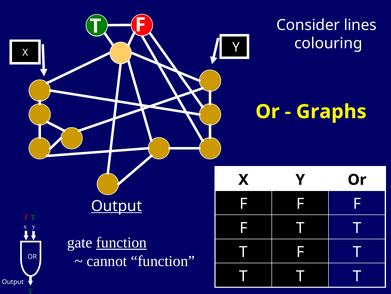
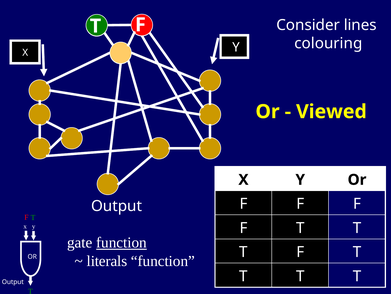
Graphs: Graphs -> Viewed
Output at (117, 206) underline: present -> none
cannot: cannot -> literals
